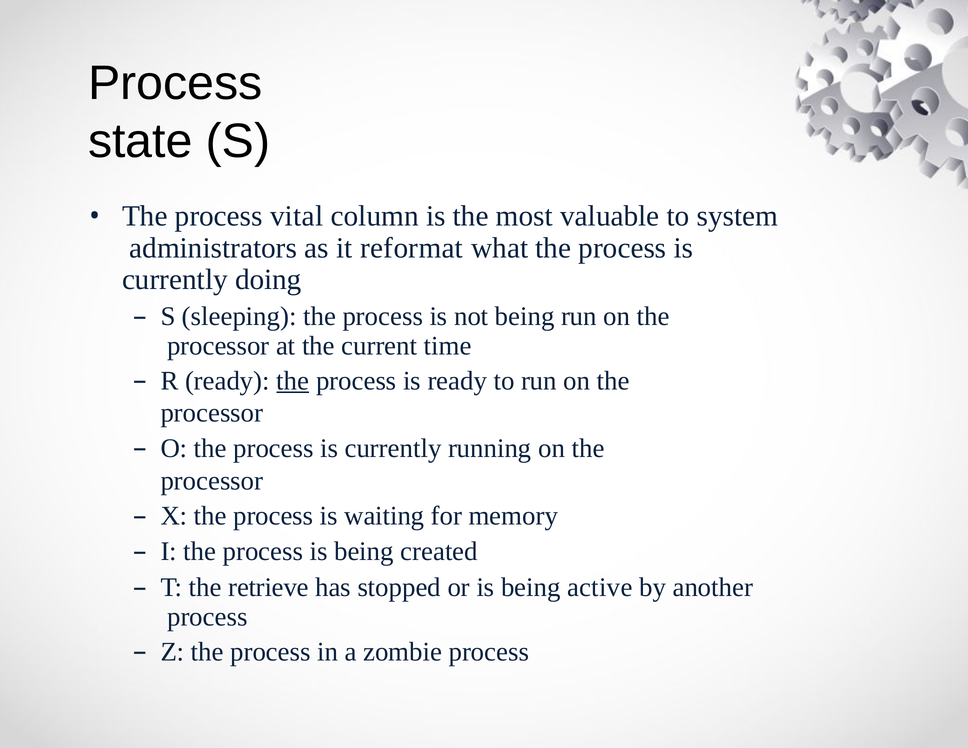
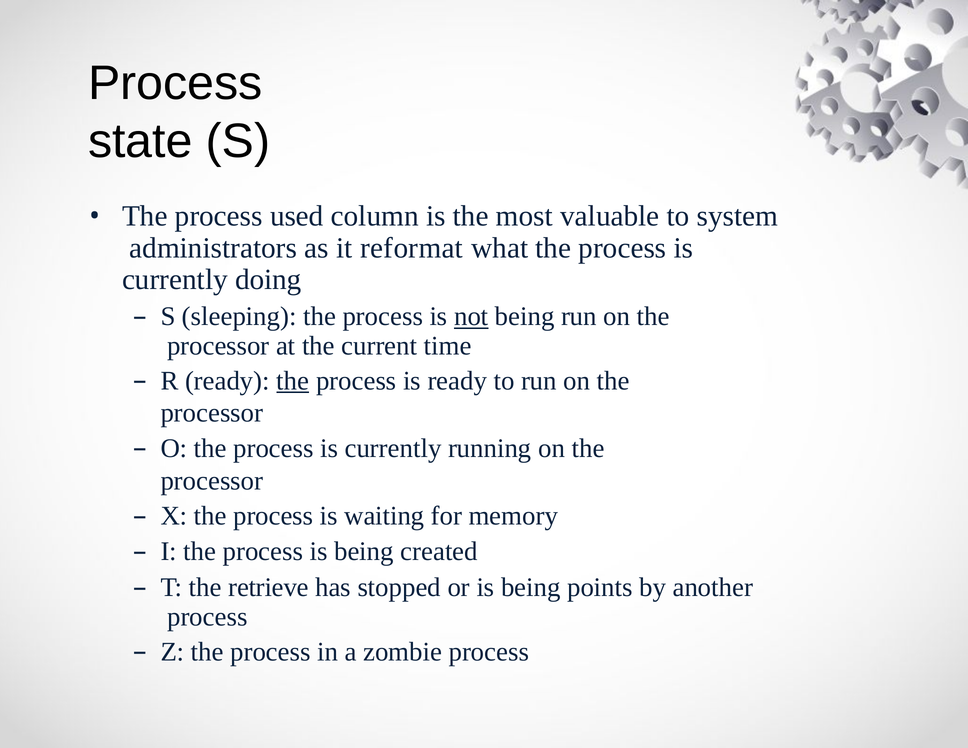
vital: vital -> used
not underline: none -> present
active: active -> points
